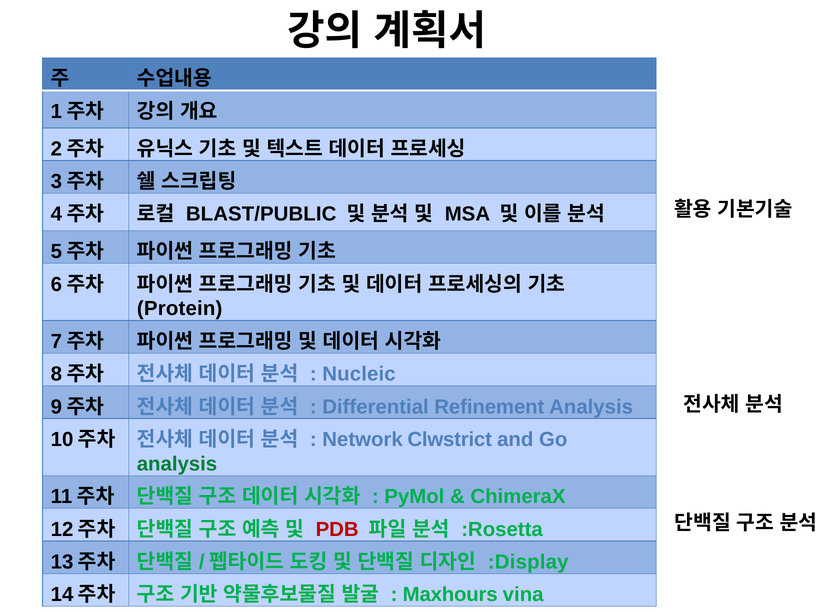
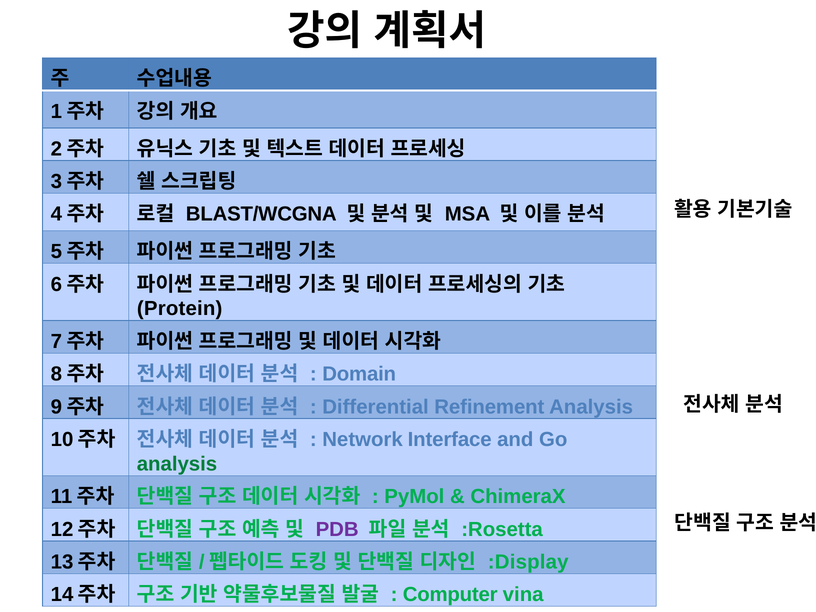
BLAST/PUBLIC: BLAST/PUBLIC -> BLAST/WCGNA
Nucleic: Nucleic -> Domain
Clwstrict: Clwstrict -> Interface
PDB colour: red -> purple
Maxhours: Maxhours -> Computer
